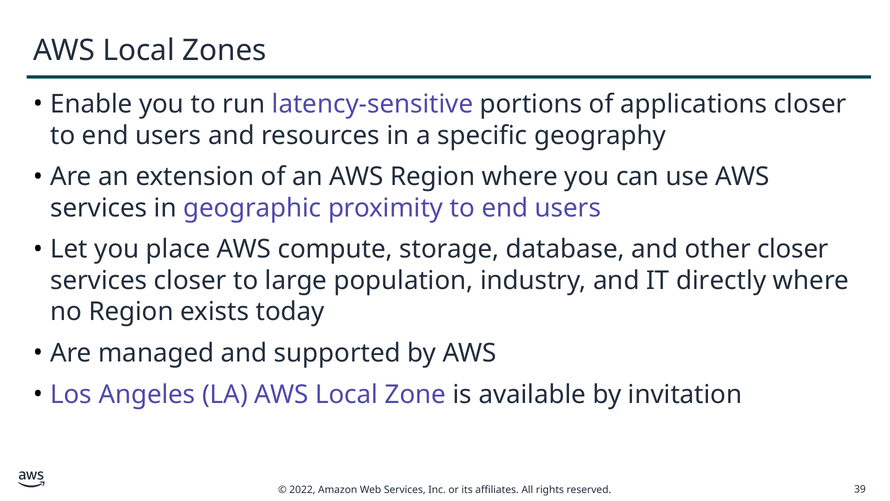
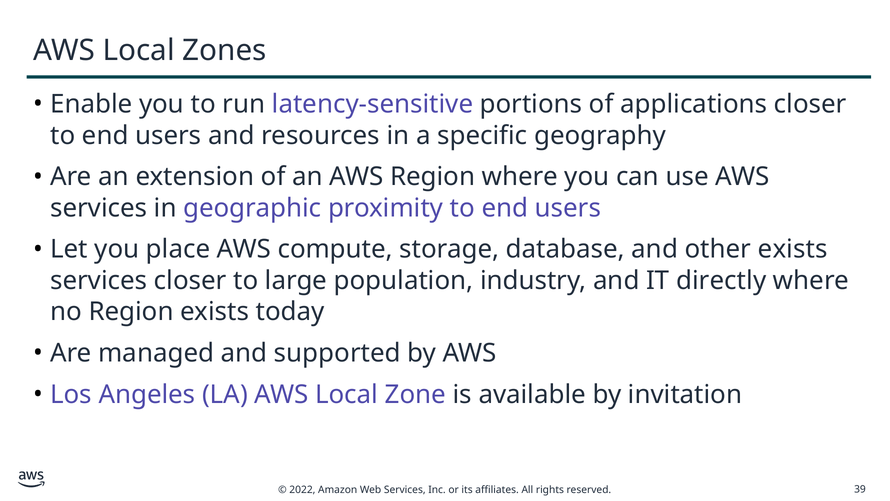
other closer: closer -> exists
